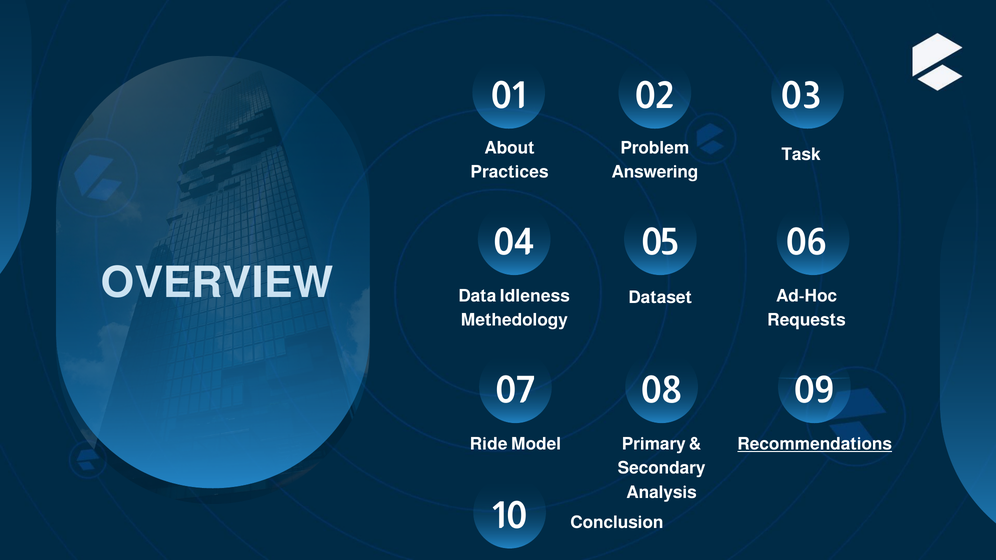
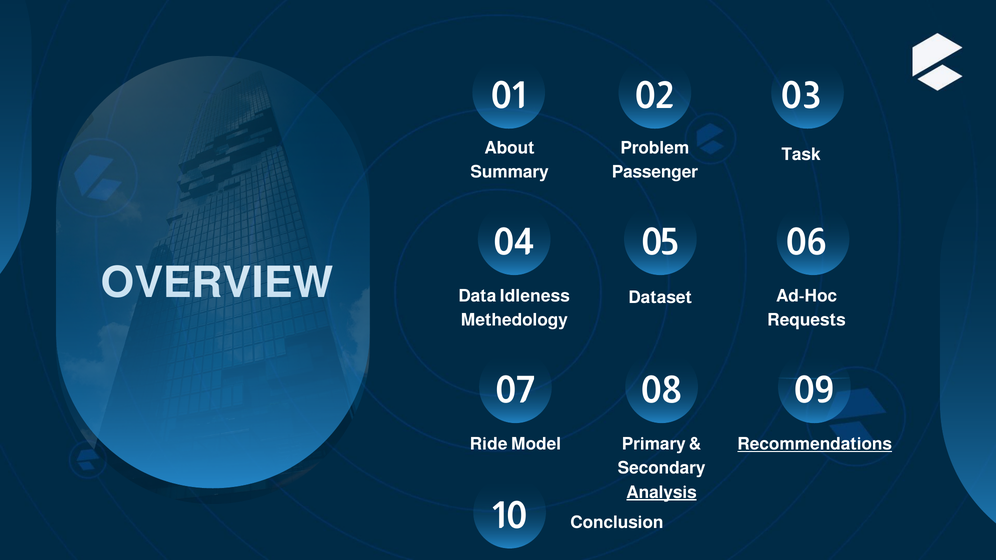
Practices: Practices -> Summary
Answering: Answering -> Passenger
Analysis underline: none -> present
